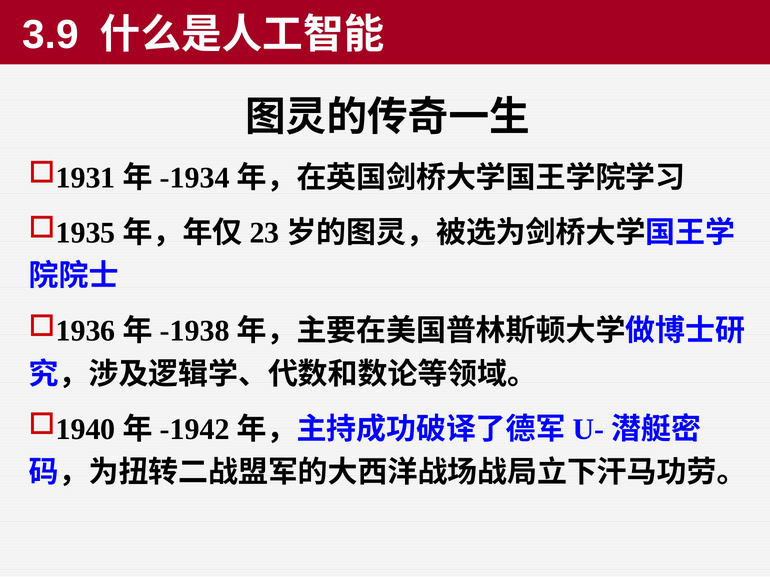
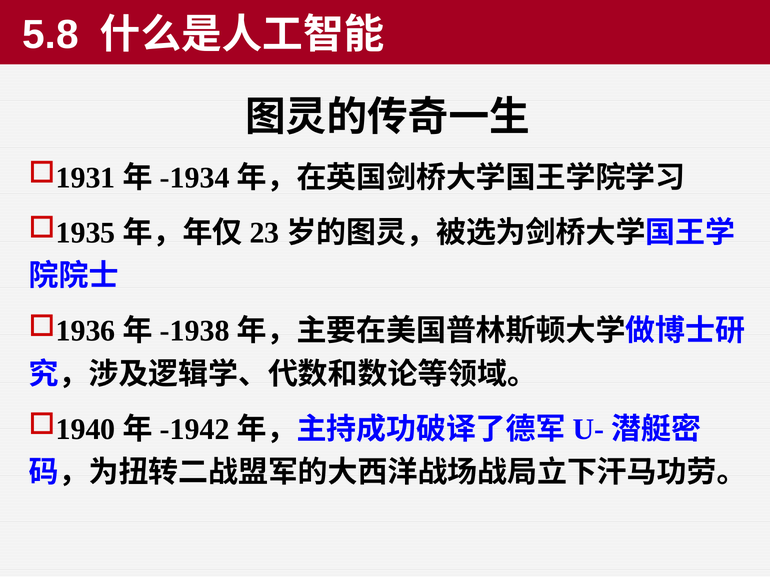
3.9: 3.9 -> 5.8
